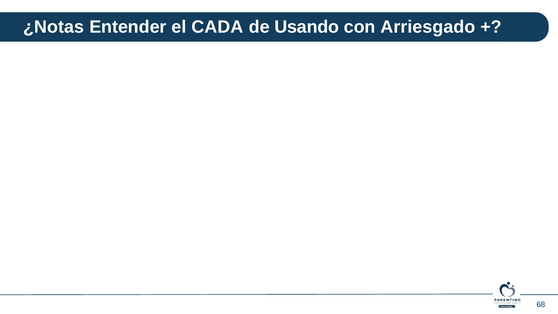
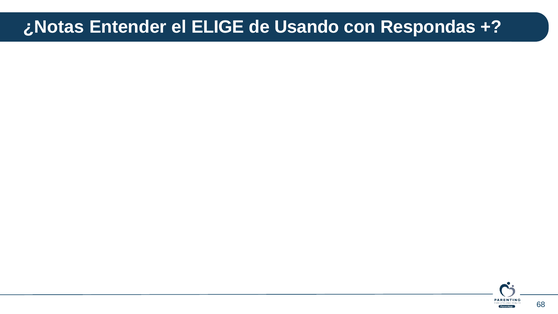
CADA: CADA -> ELIGE
Arriesgado: Arriesgado -> Respondas
